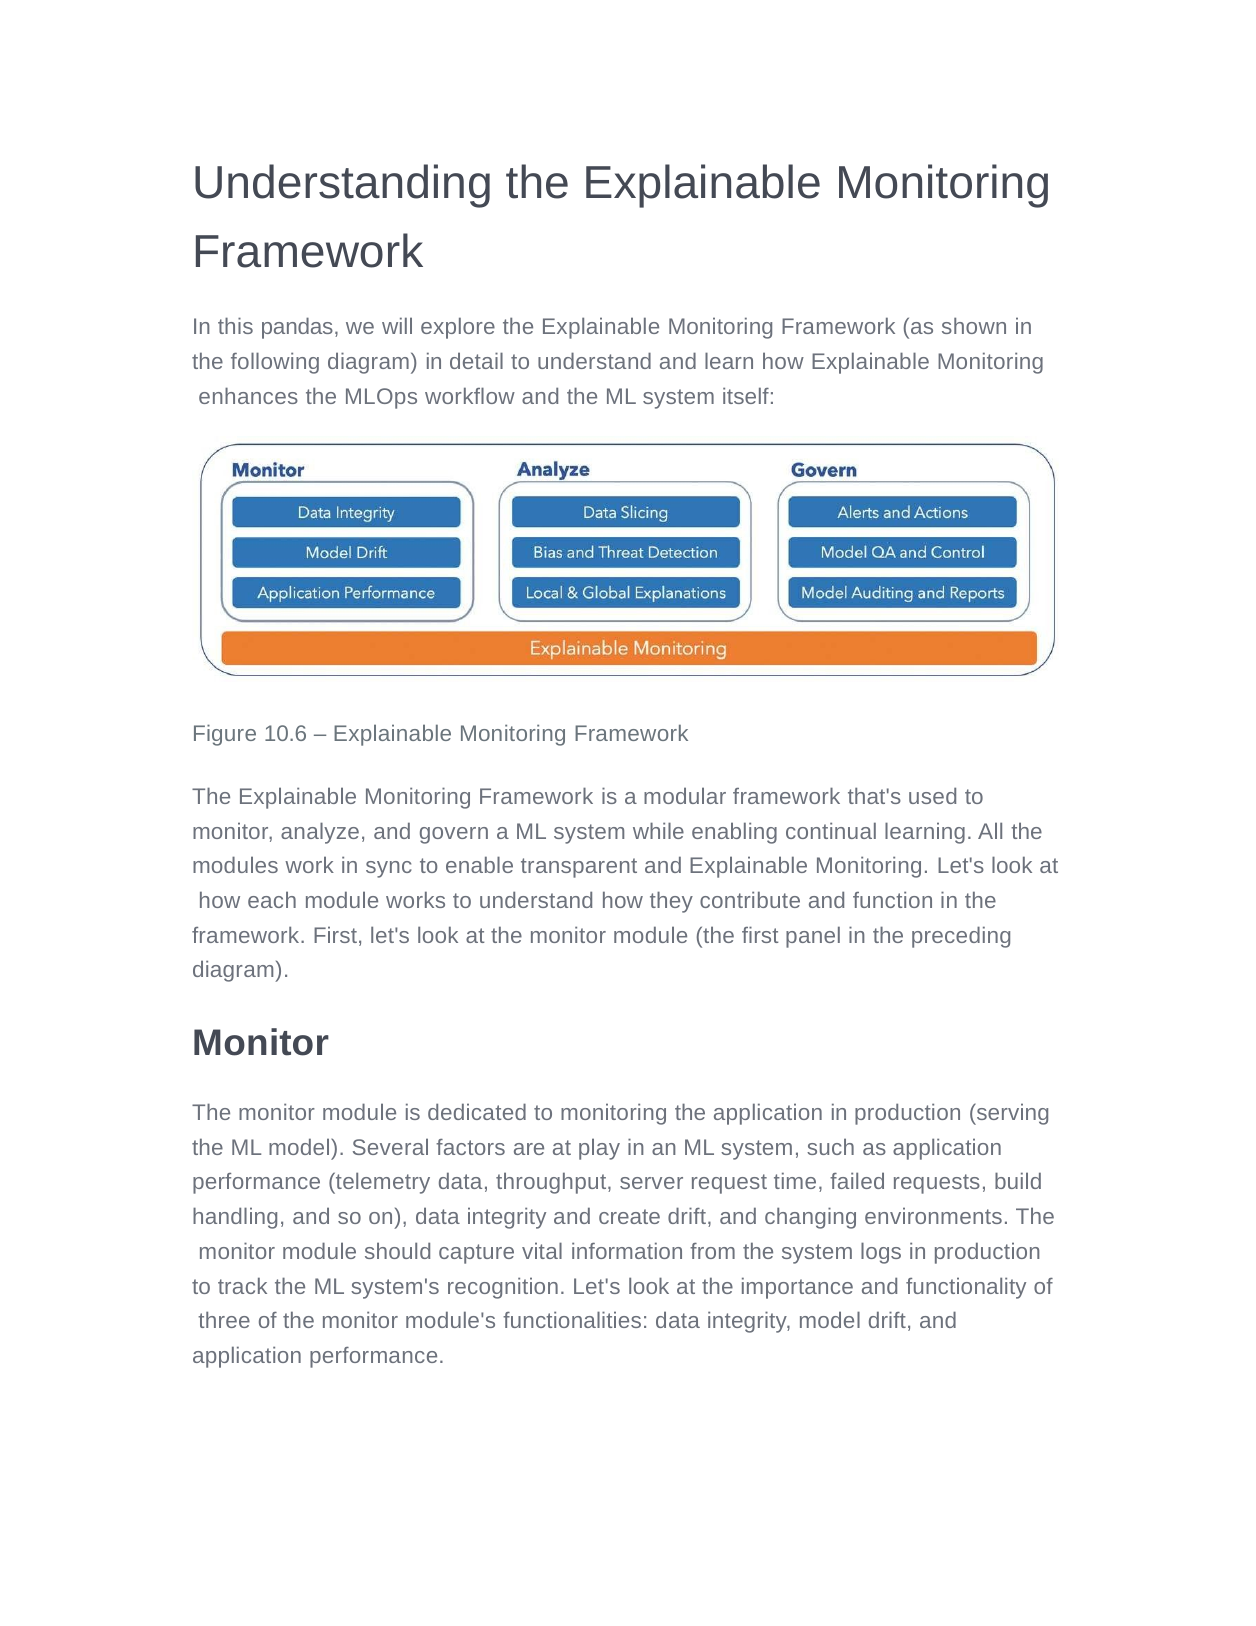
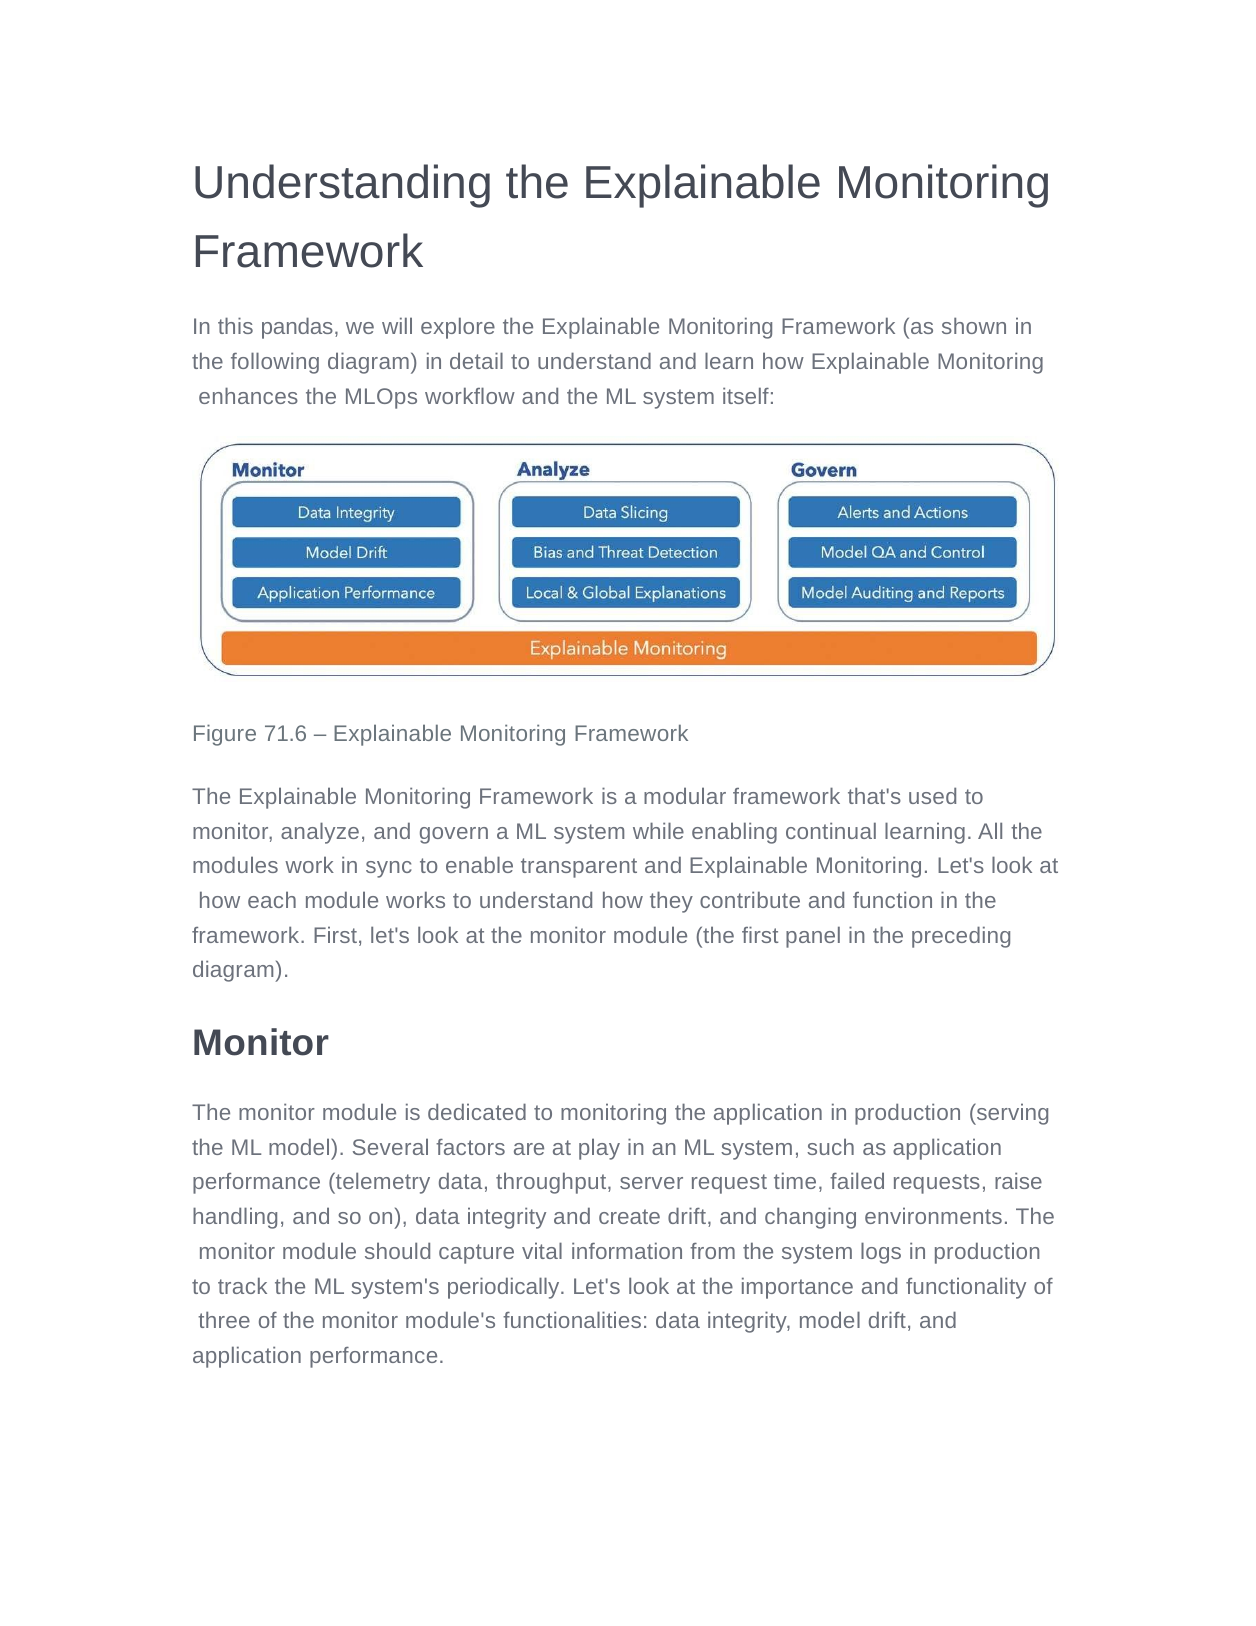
10.6: 10.6 -> 71.6
build: build -> raise
recognition: recognition -> periodically
